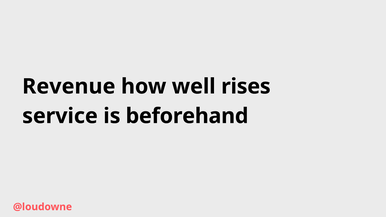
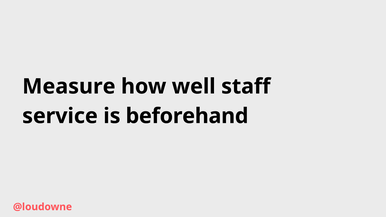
Revenue: Revenue -> Measure
rises: rises -> staff
